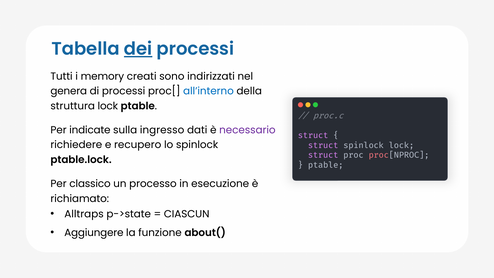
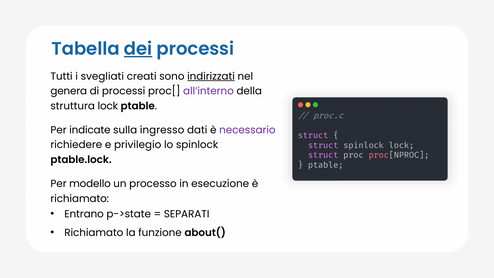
memory: memory -> svegliati
indirizzati underline: none -> present
all’interno colour: blue -> purple
recupero: recupero -> privilegio
classico: classico -> modello
Alltraps: Alltraps -> Entrano
CIASCUN: CIASCUN -> SEPARATI
Aggiungere at (94, 233): Aggiungere -> Richiamato
